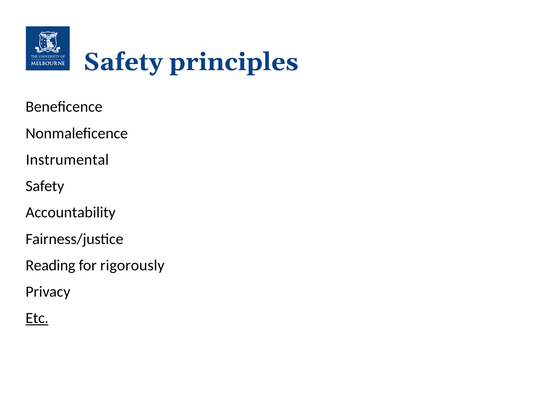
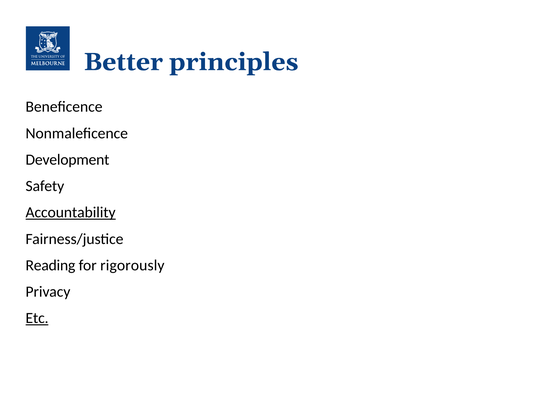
Safety at (123, 62): Safety -> Better
Instrumental: Instrumental -> Development
Accountability underline: none -> present
